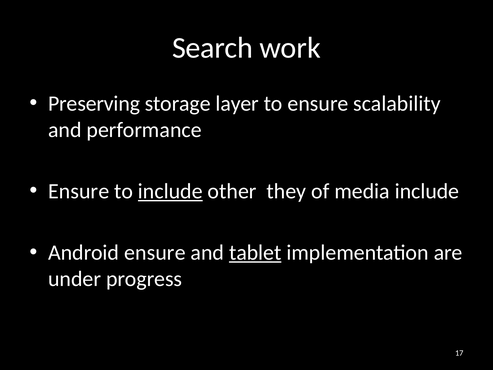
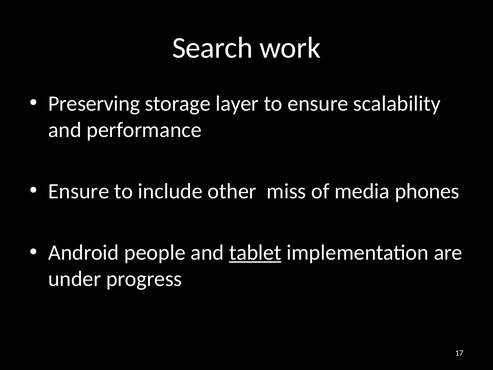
include at (170, 191) underline: present -> none
they: they -> miss
media include: include -> phones
Android ensure: ensure -> people
